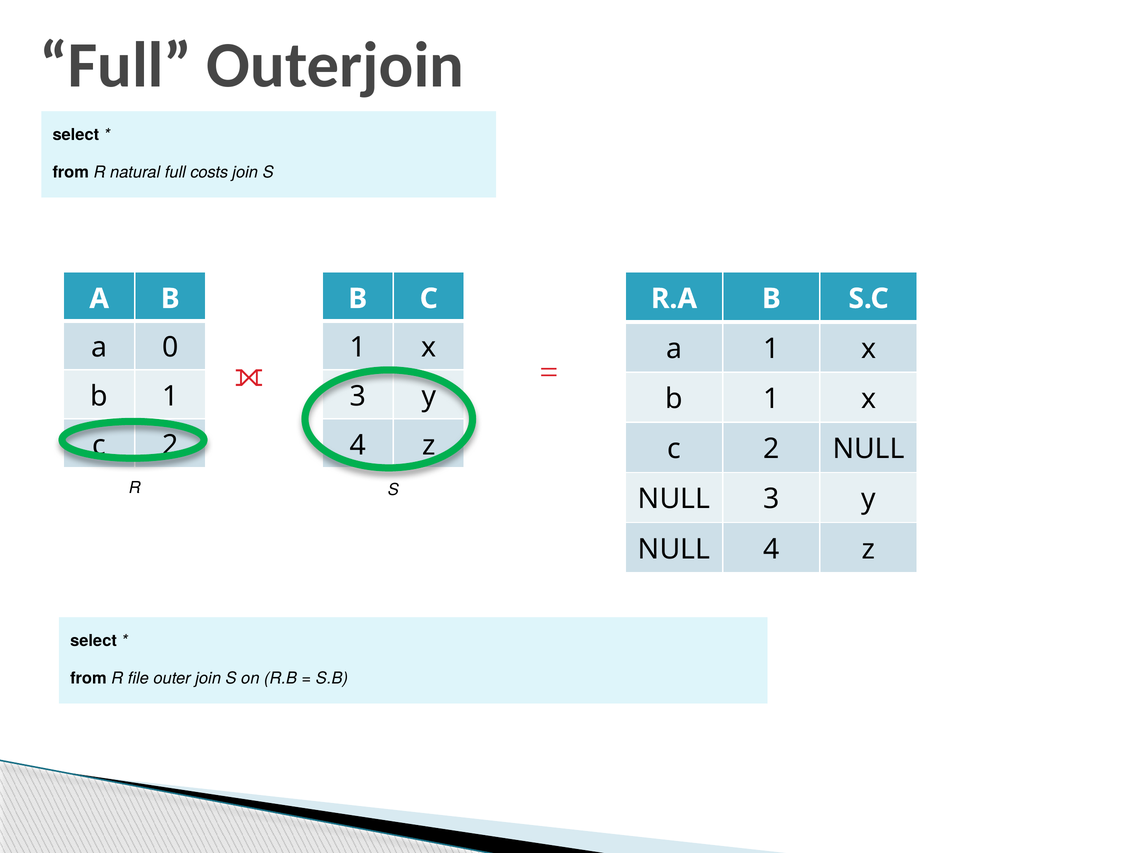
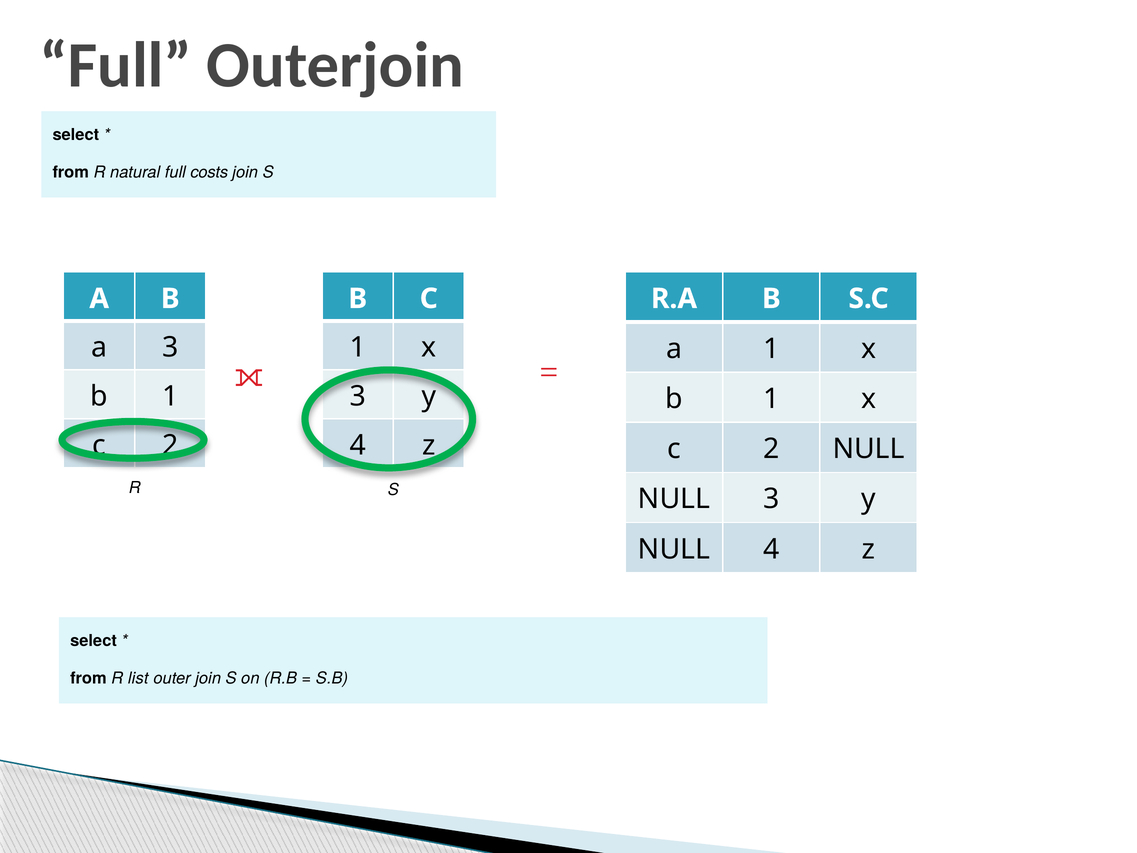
a 0: 0 -> 3
file: file -> list
